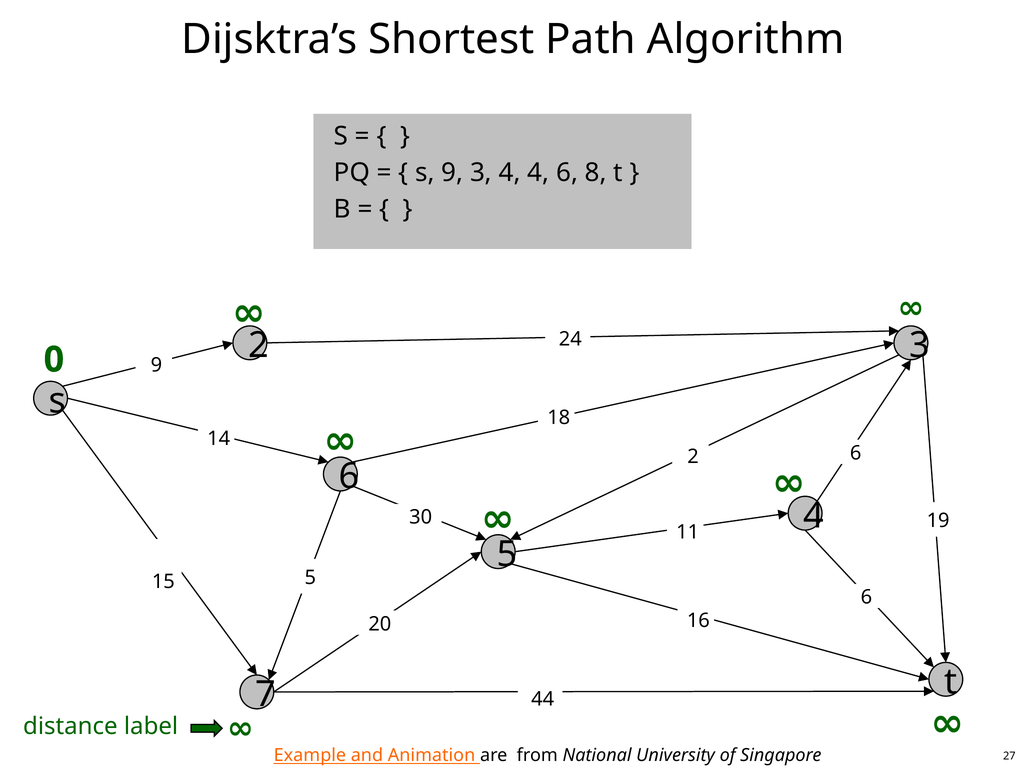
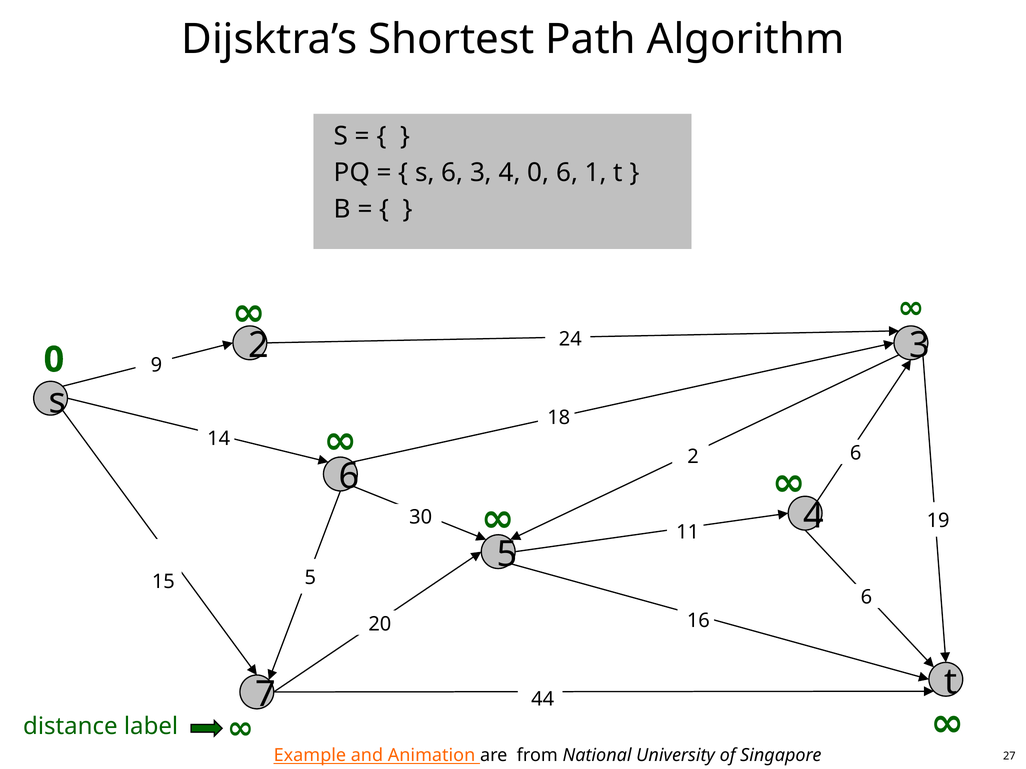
s 9: 9 -> 6
4 4: 4 -> 0
8: 8 -> 1
